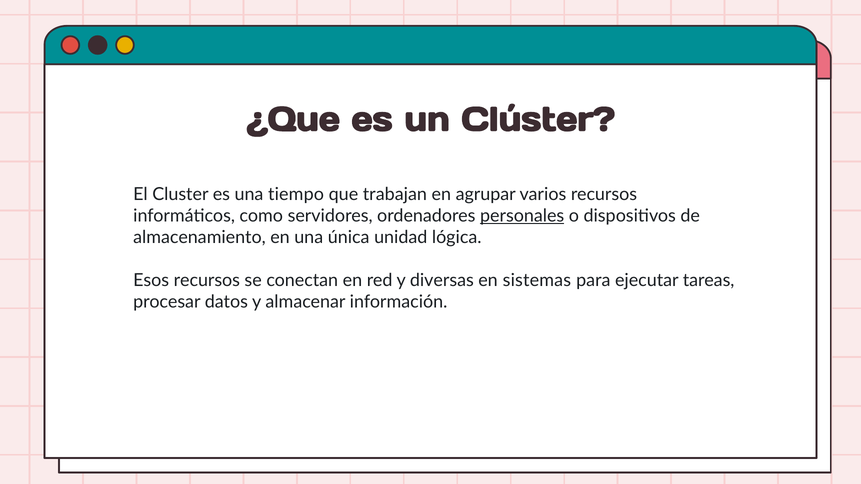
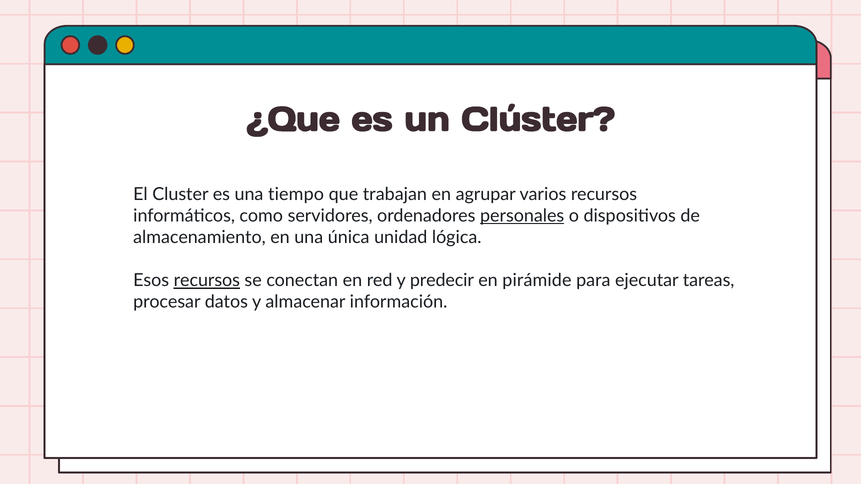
recursos at (207, 281) underline: none -> present
diversas: diversas -> predecir
sistemas: sistemas -> pirámide
